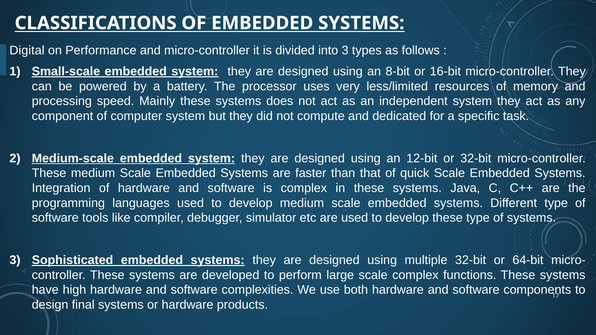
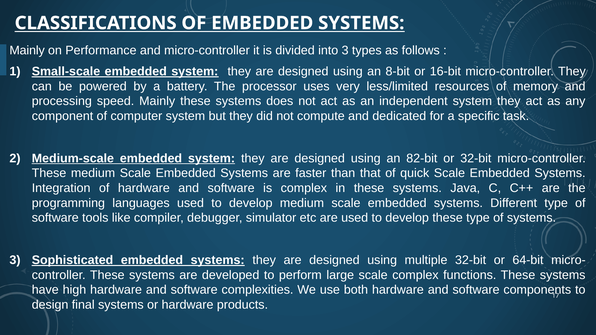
Digital at (27, 50): Digital -> Mainly
12-bit: 12-bit -> 82-bit
